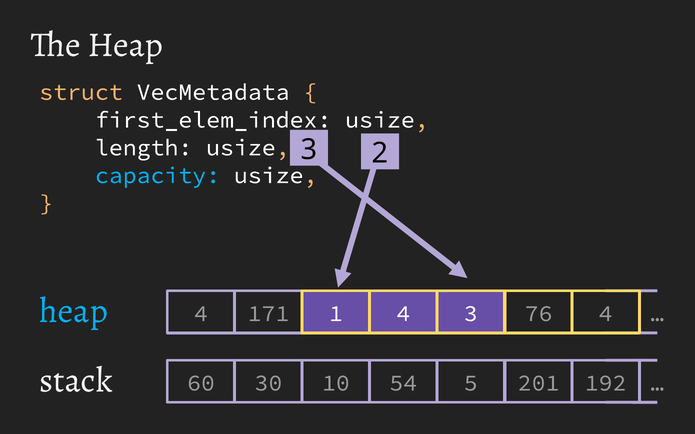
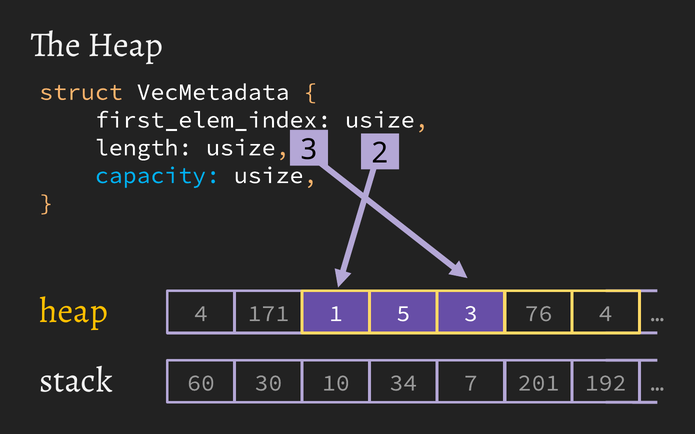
heap at (74, 311) colour: light blue -> yellow
1 4: 4 -> 5
5: 5 -> 7
54: 54 -> 34
